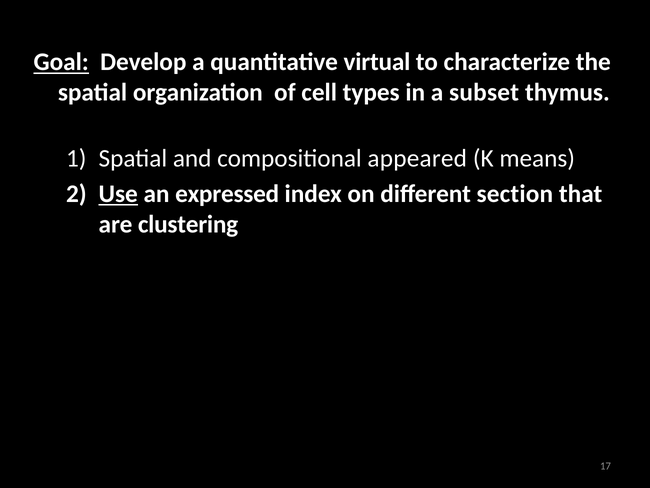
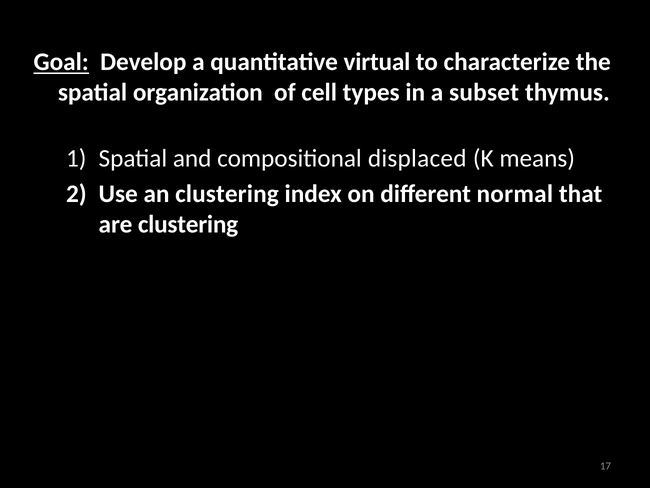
appeared: appeared -> displaced
Use underline: present -> none
an expressed: expressed -> clustering
section: section -> normal
